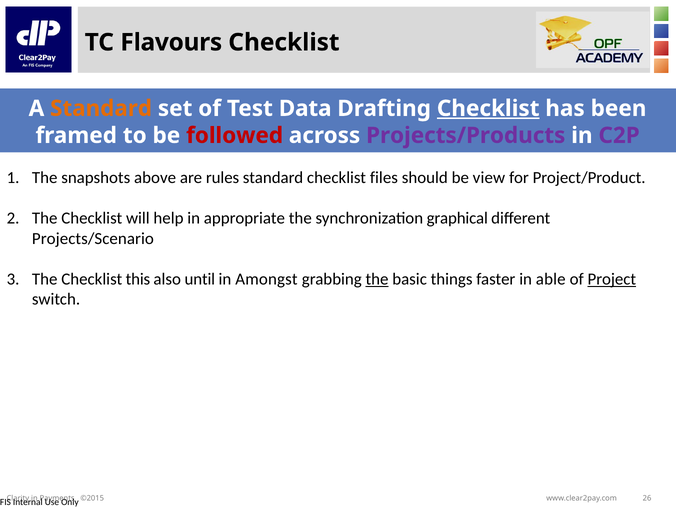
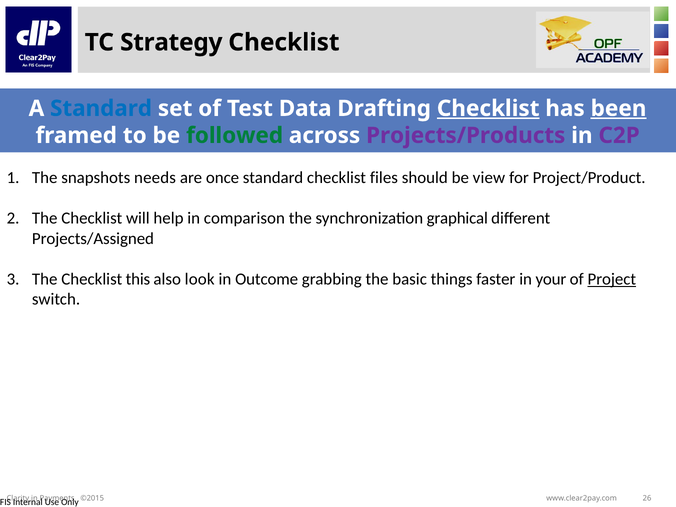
Flavours: Flavours -> Strategy
Standard at (101, 108) colour: orange -> blue
been underline: none -> present
followed colour: red -> green
above: above -> needs
rules: rules -> once
appropriate: appropriate -> comparison
Projects/Scenario: Projects/Scenario -> Projects/Assigned
until: until -> look
Amongst: Amongst -> Outcome
the at (377, 279) underline: present -> none
able: able -> your
